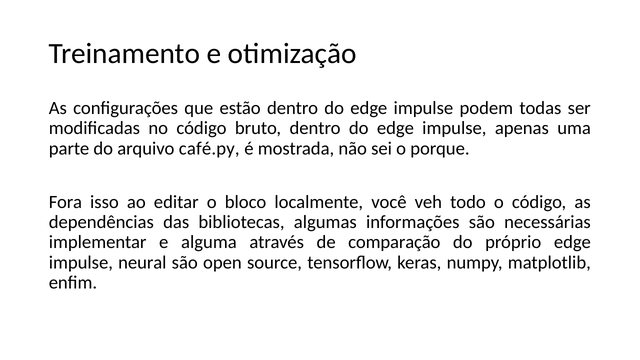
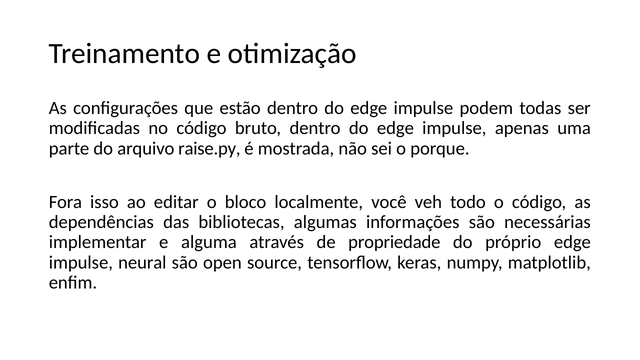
café.py: café.py -> raise.py
comparação: comparação -> propriedade
